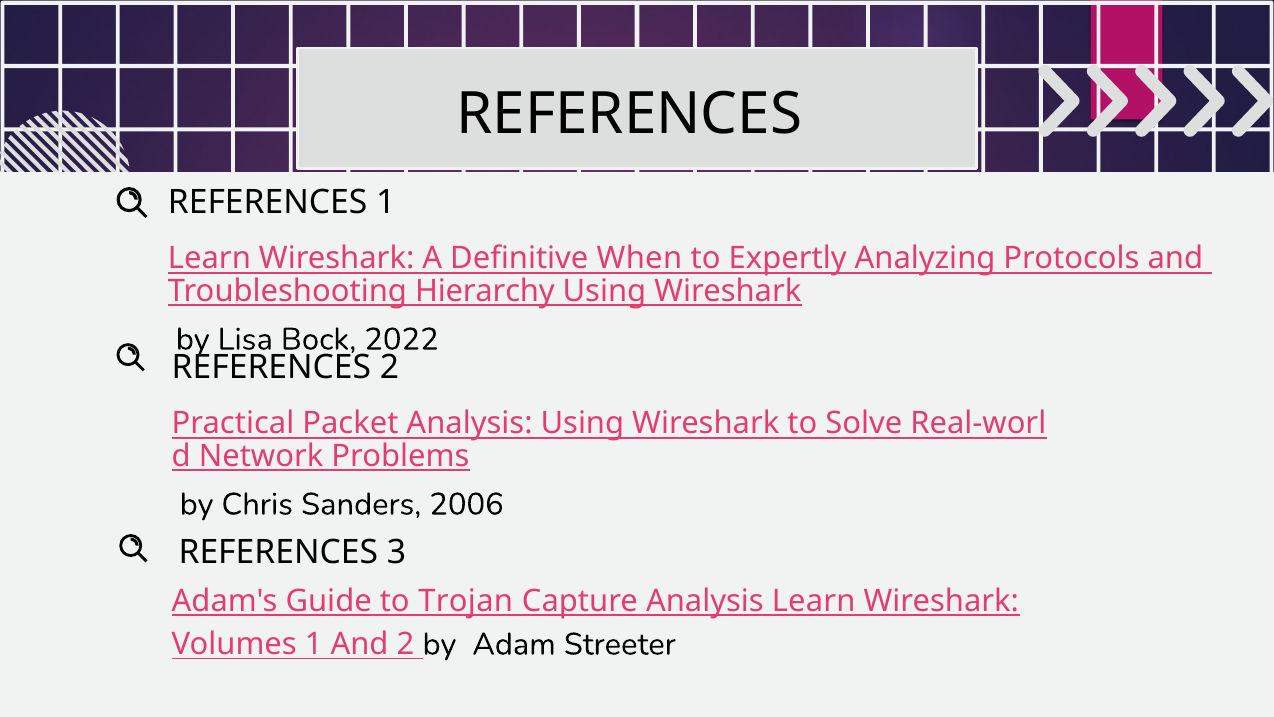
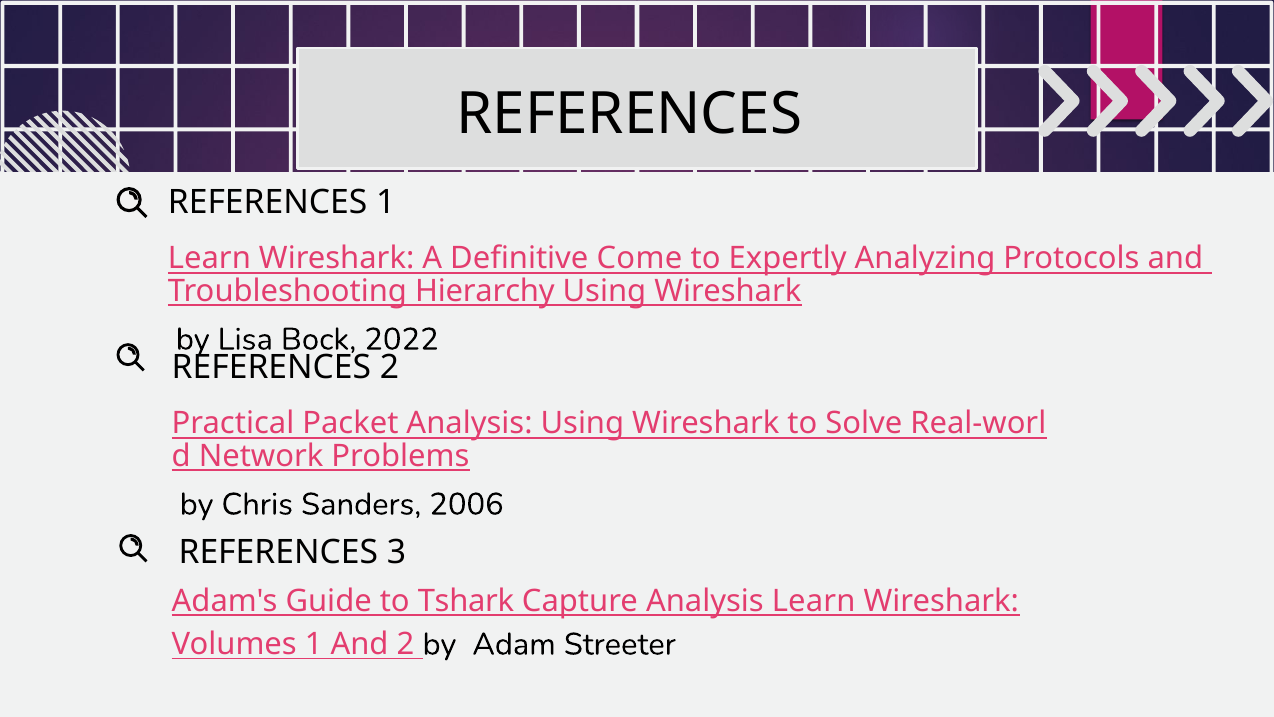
When: When -> Come
Trojan: Trojan -> Tshark
